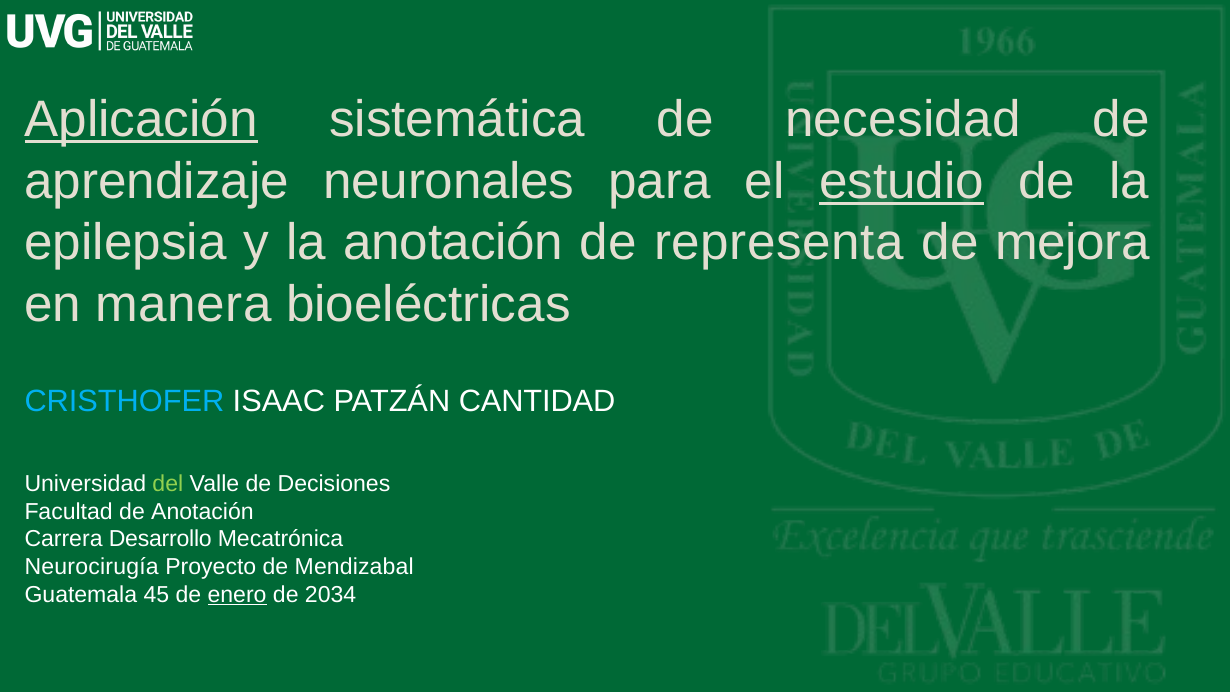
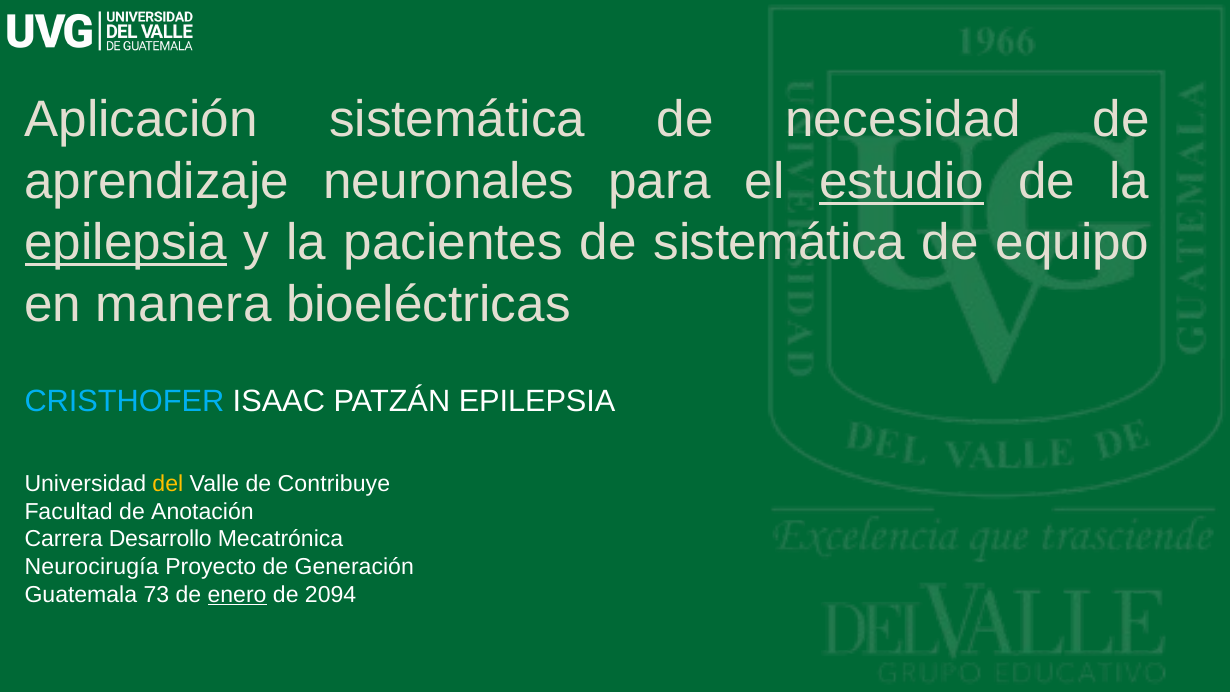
Aplicación underline: present -> none
epilepsia at (126, 243) underline: none -> present
la anotación: anotación -> pacientes
de representa: representa -> sistemática
mejora: mejora -> equipo
PATZÁN CANTIDAD: CANTIDAD -> EPILEPSIA
del colour: light green -> yellow
Decisiones: Decisiones -> Contribuye
Mendizabal: Mendizabal -> Generación
45: 45 -> 73
2034: 2034 -> 2094
